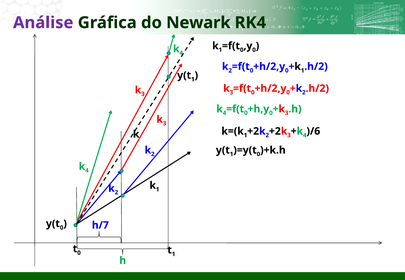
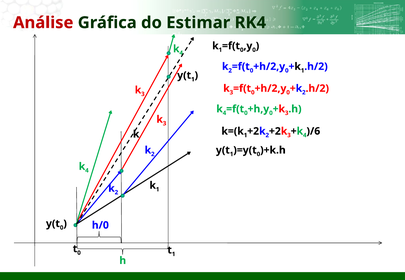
Análise colour: purple -> red
Newark: Newark -> Estimar
h/7: h/7 -> h/0
